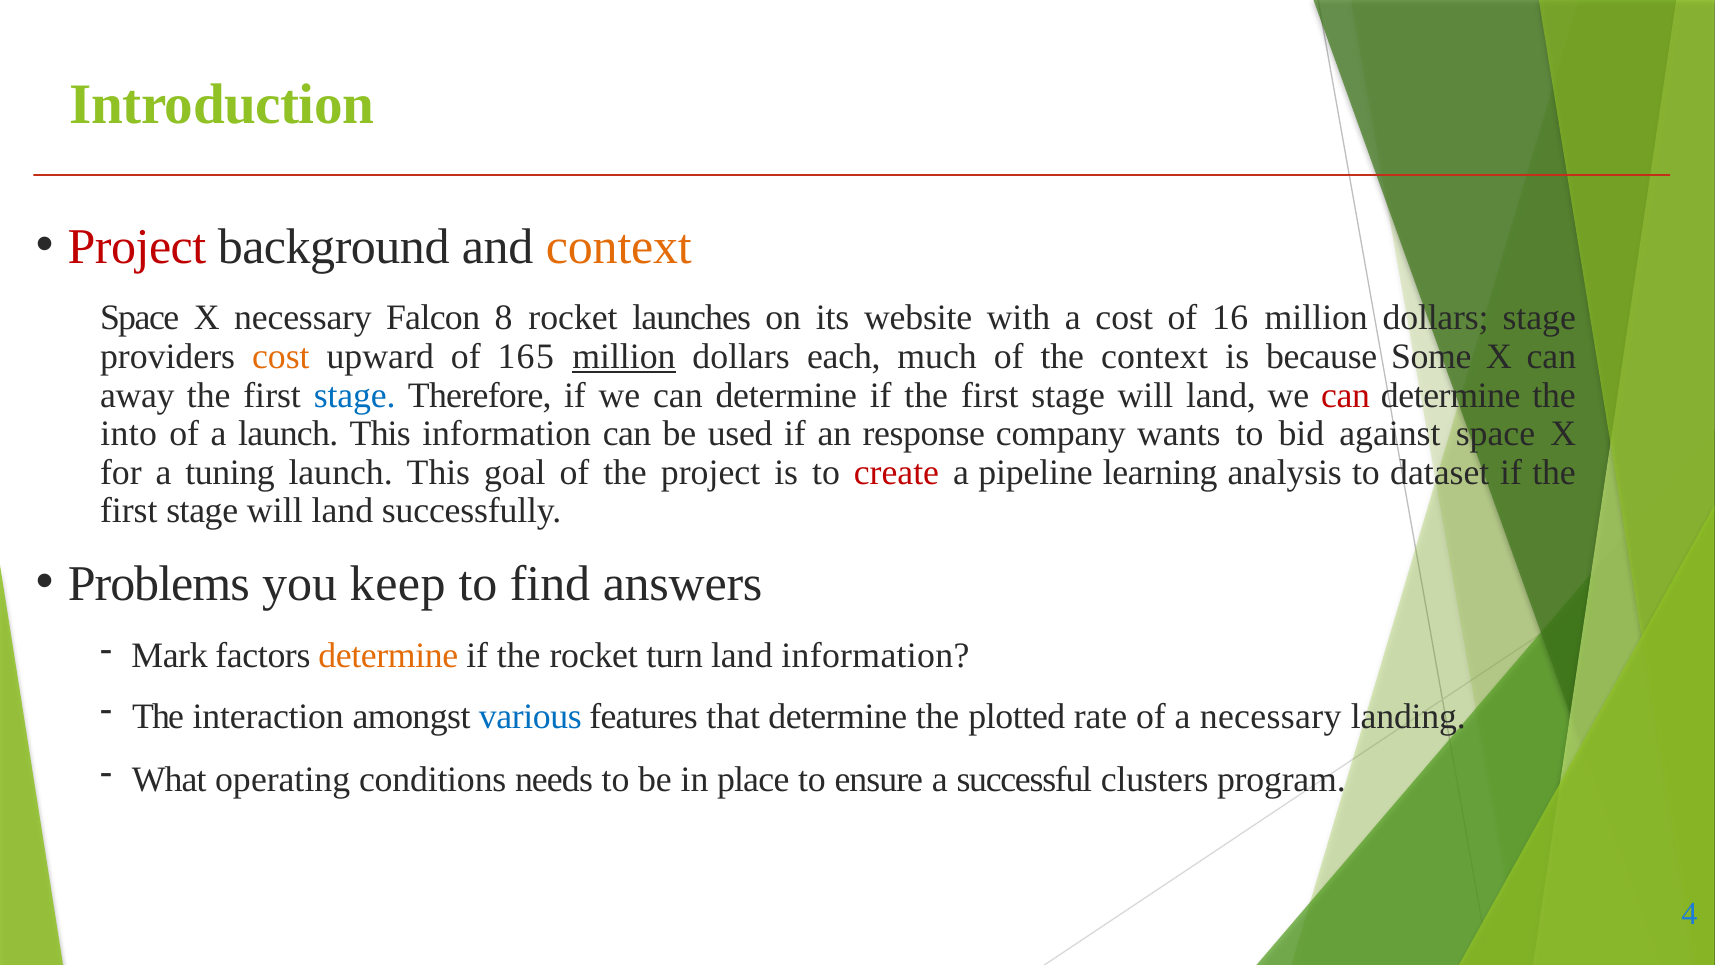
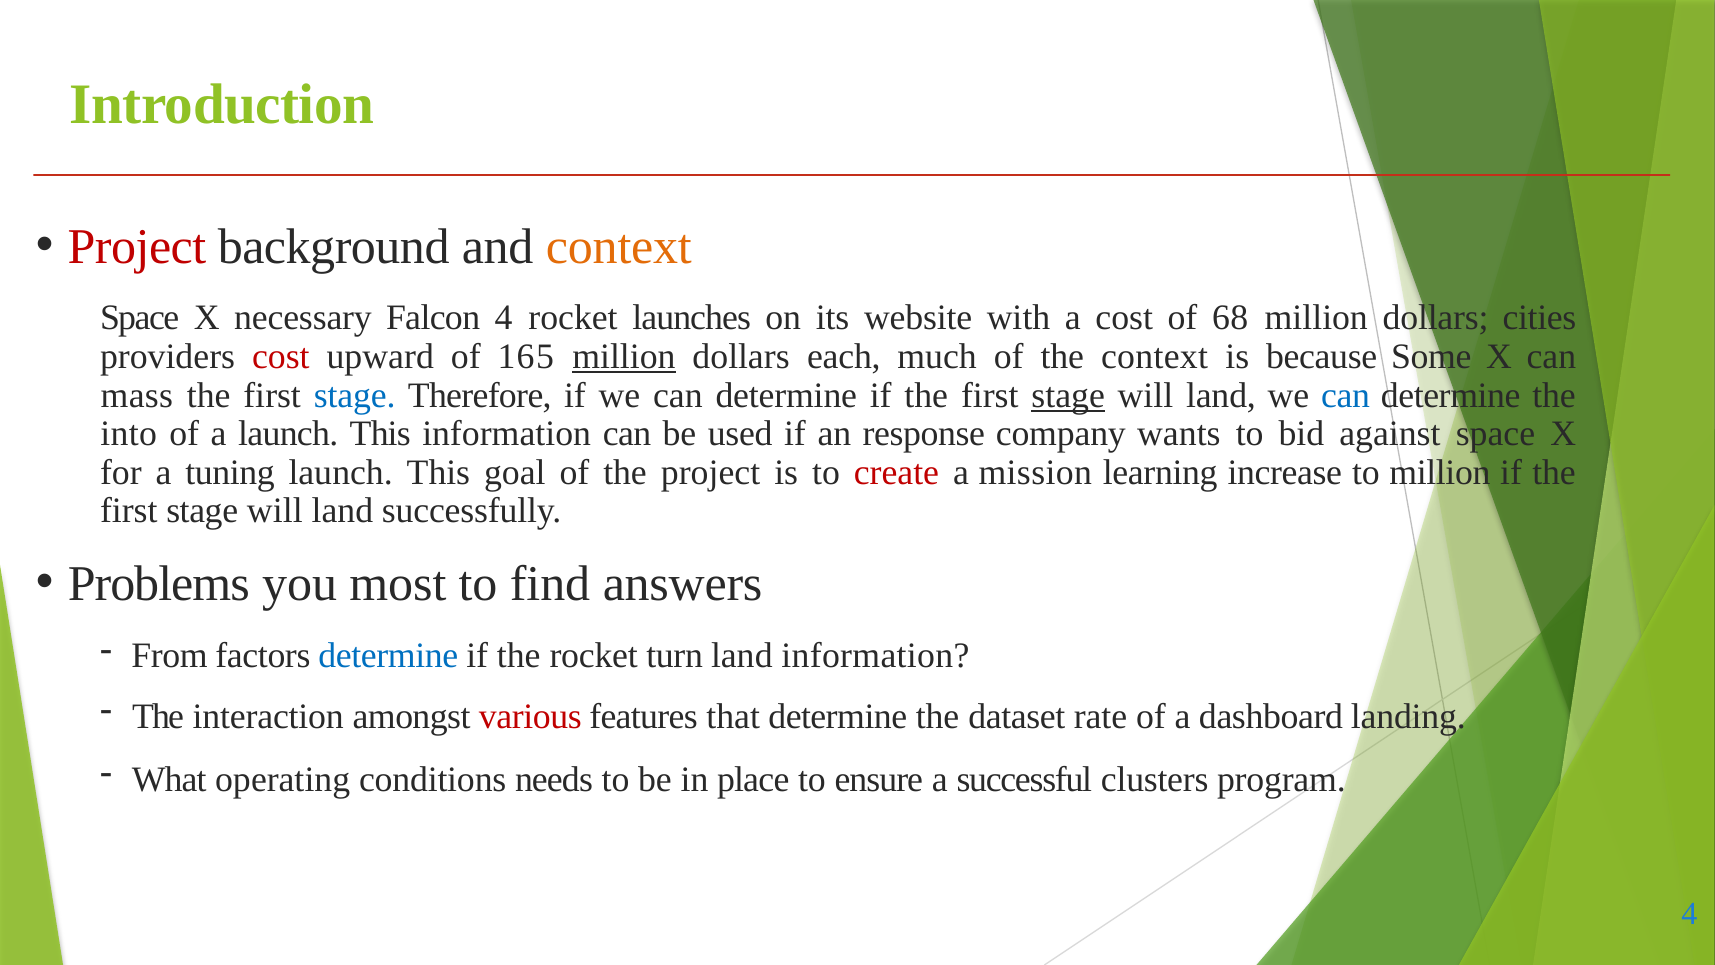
Falcon 8: 8 -> 4
16: 16 -> 68
dollars stage: stage -> cities
cost at (281, 357) colour: orange -> red
away: away -> mass
stage at (1068, 395) underline: none -> present
can at (1346, 395) colour: red -> blue
pipeline: pipeline -> mission
analysis: analysis -> increase
to dataset: dataset -> million
keep: keep -> most
Mark: Mark -> From
determine at (388, 656) colour: orange -> blue
various colour: blue -> red
plotted: plotted -> dataset
a necessary: necessary -> dashboard
